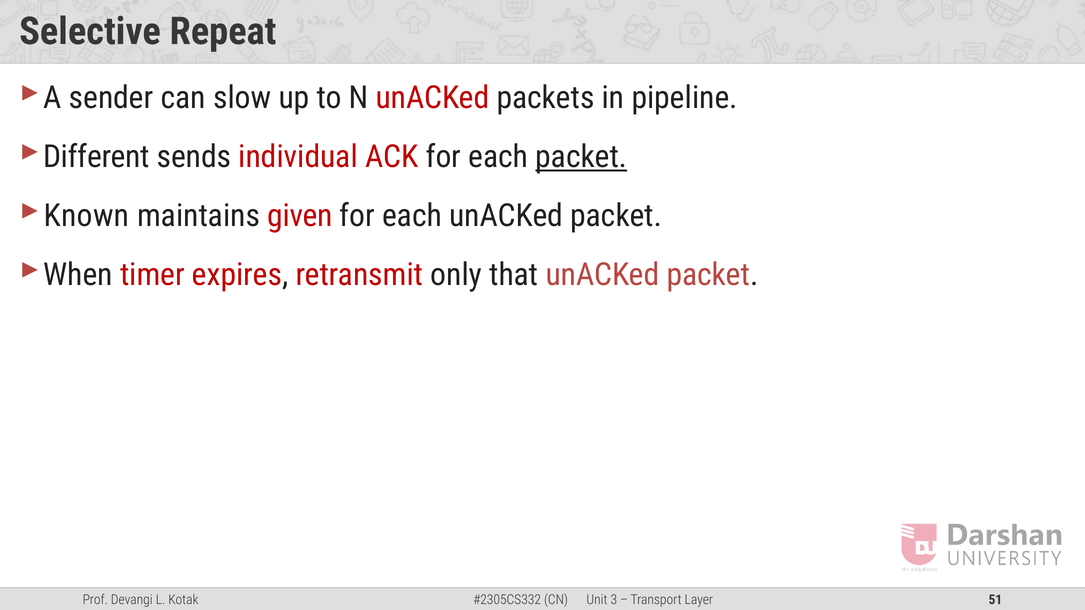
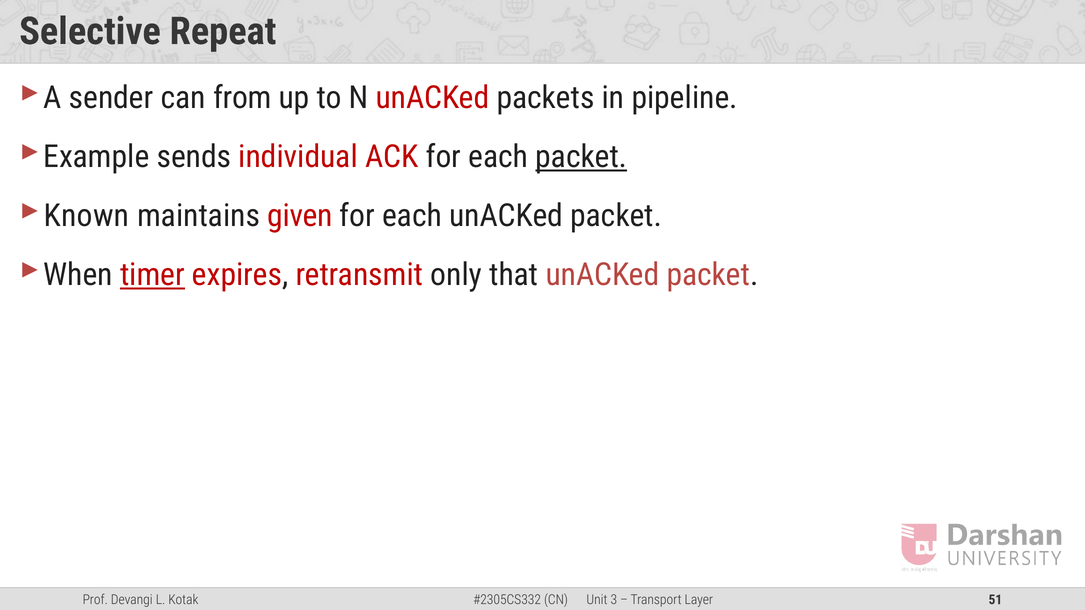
slow: slow -> from
Different: Different -> Example
timer underline: none -> present
